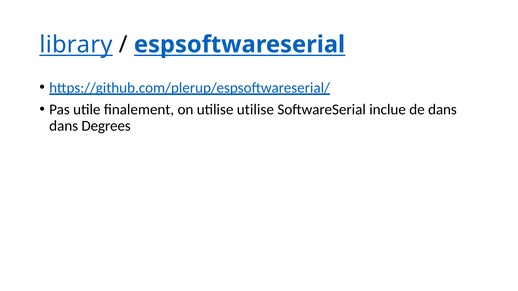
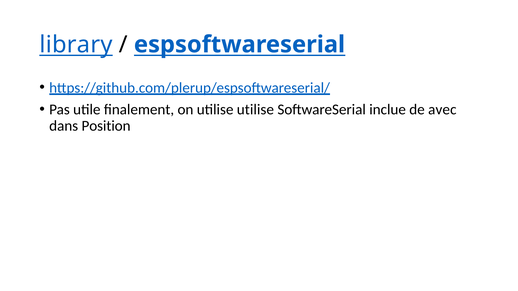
de dans: dans -> avec
Degrees: Degrees -> Position
